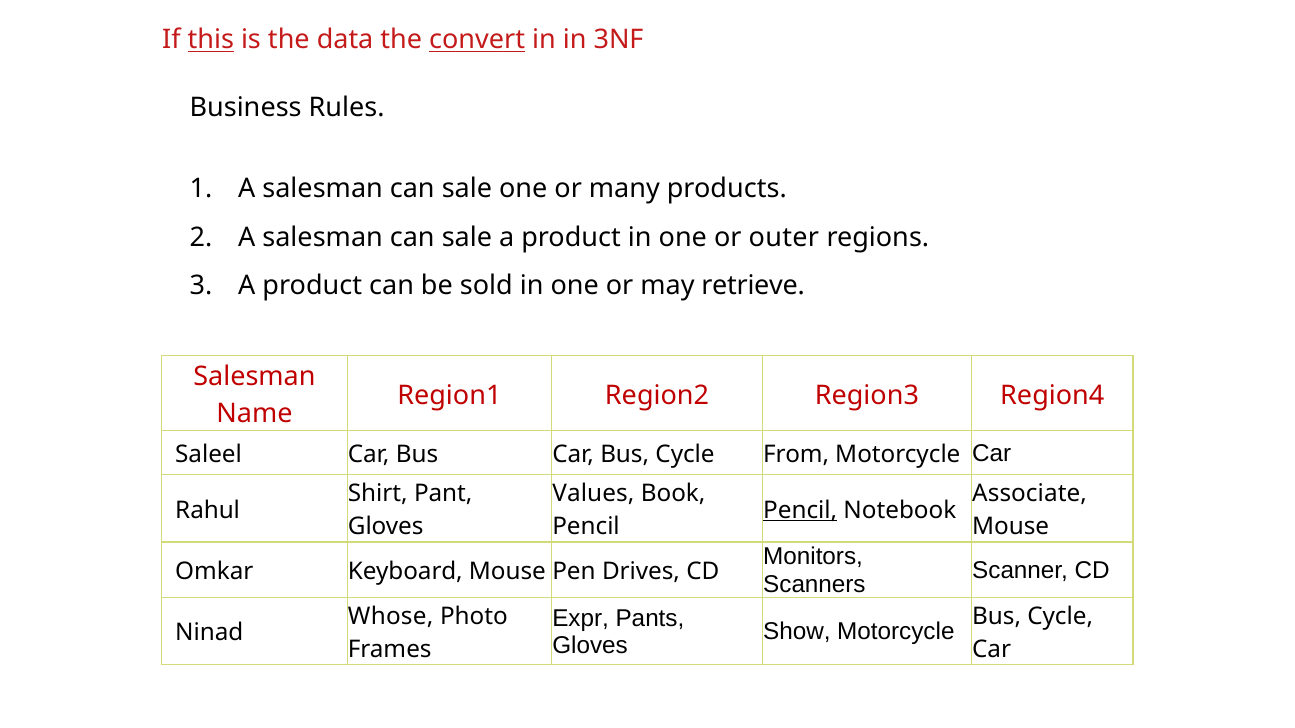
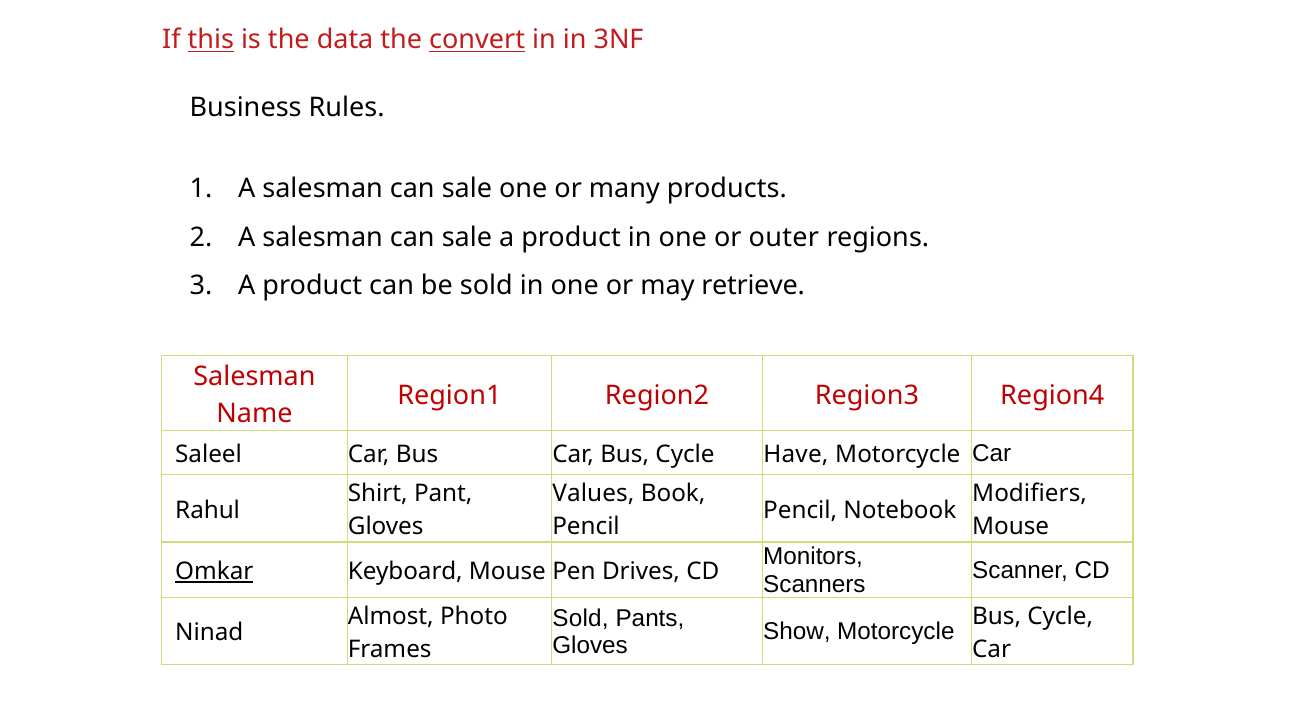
From: From -> Have
Associate: Associate -> Modifiers
Pencil at (800, 511) underline: present -> none
Omkar underline: none -> present
Expr at (581, 619): Expr -> Sold
Whose: Whose -> Almost
